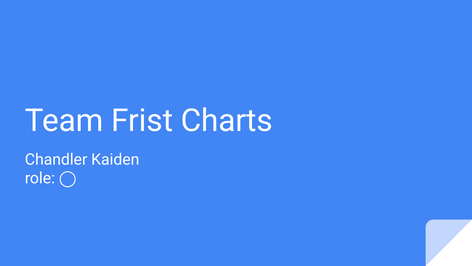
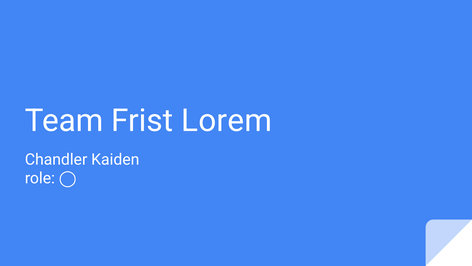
Charts: Charts -> Lorem
